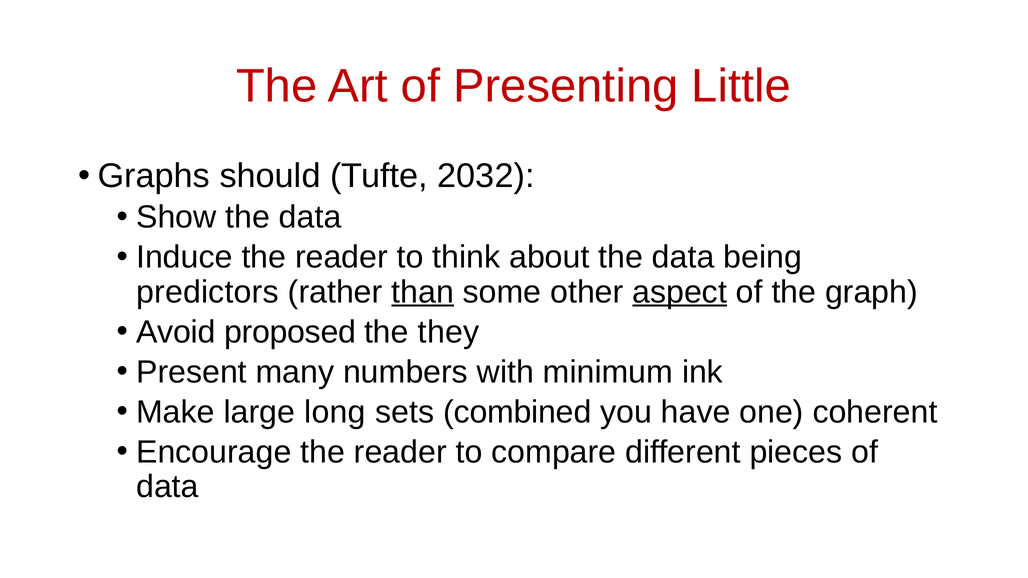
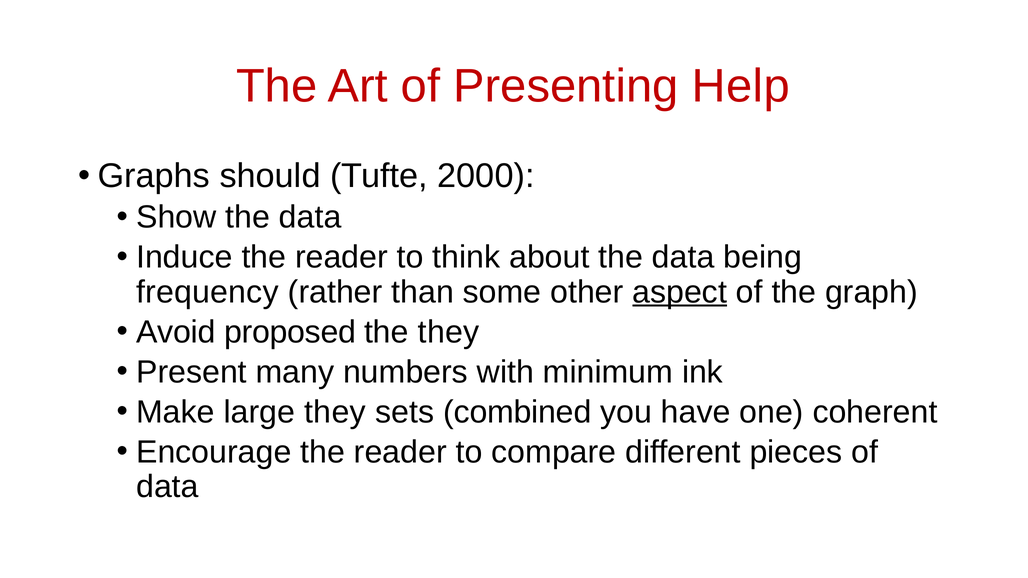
Little: Little -> Help
2032: 2032 -> 2000
predictors: predictors -> frequency
than underline: present -> none
large long: long -> they
